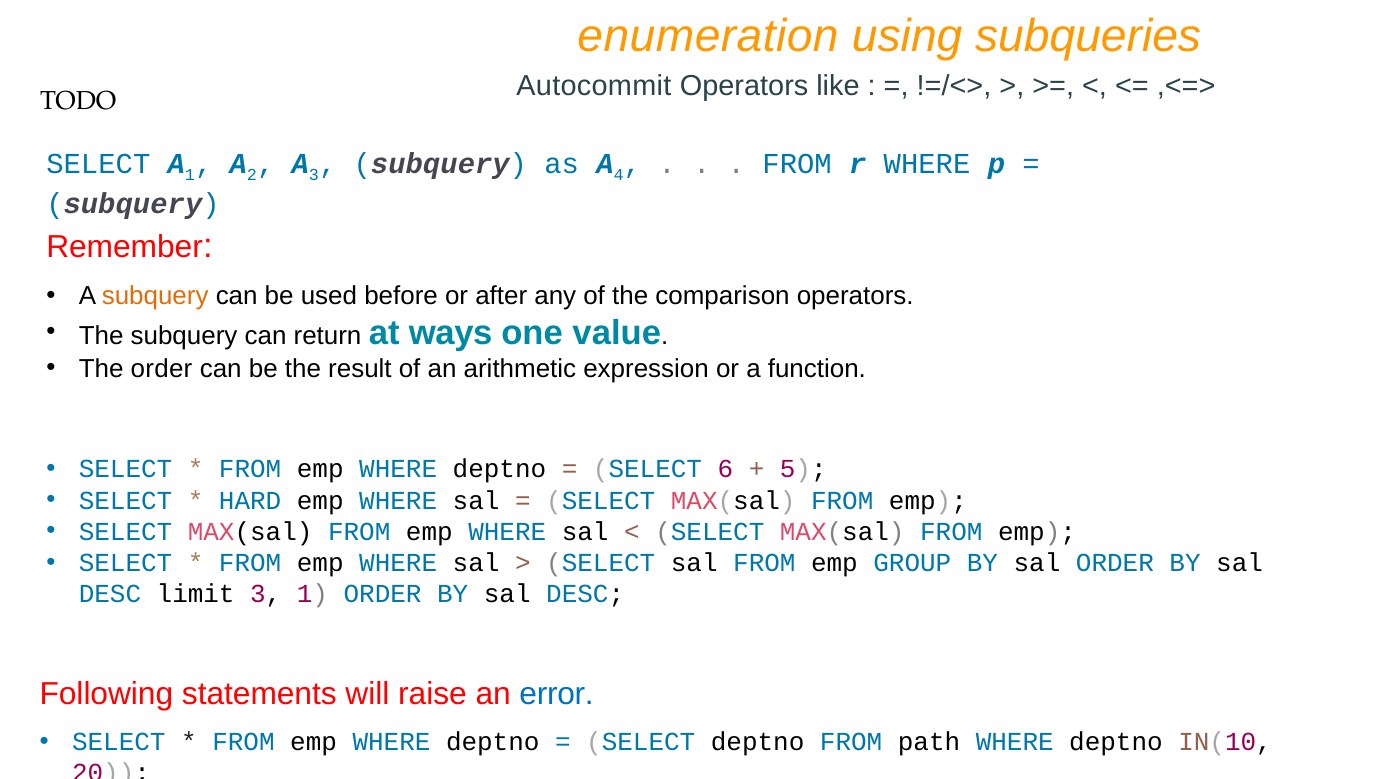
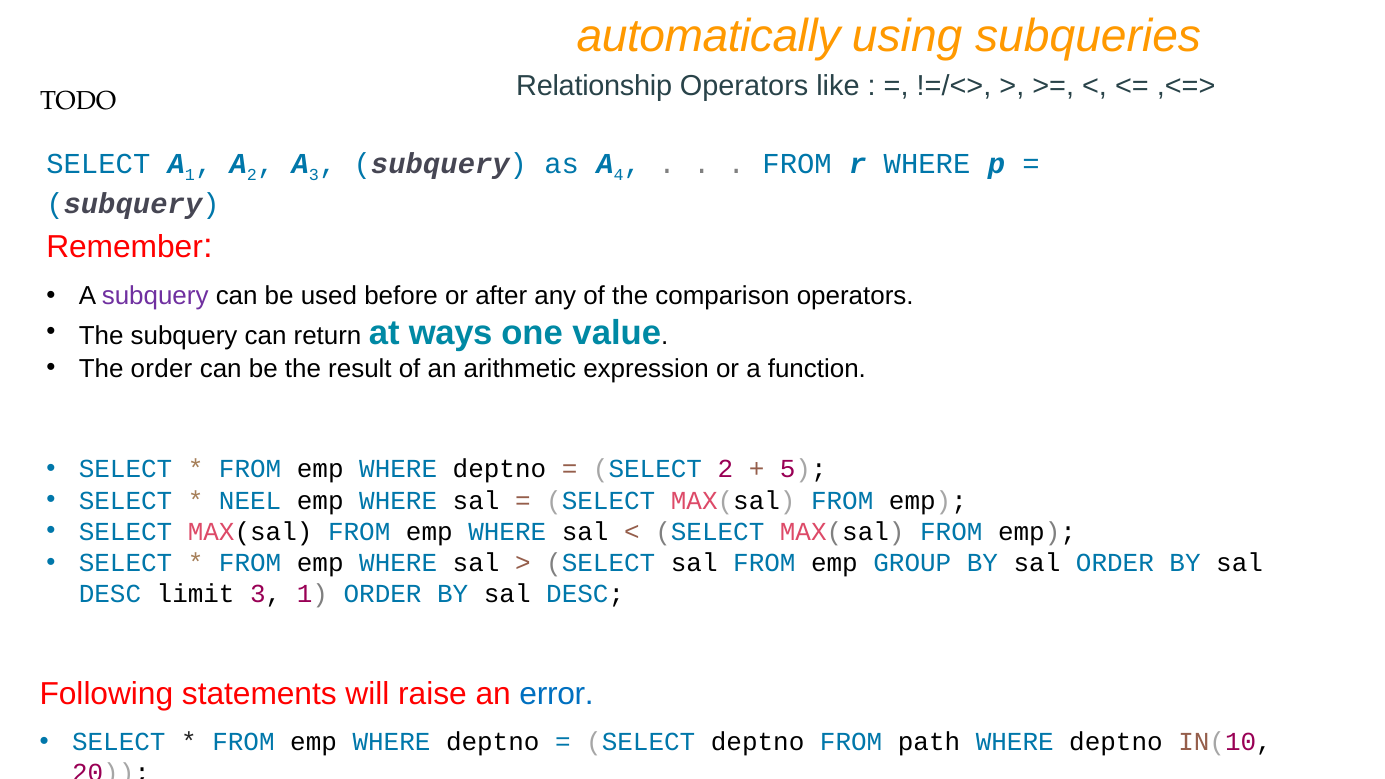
enumeration: enumeration -> automatically
Autocommit: Autocommit -> Relationship
subquery at (155, 296) colour: orange -> purple
SELECT 6: 6 -> 2
HARD: HARD -> NEEL
